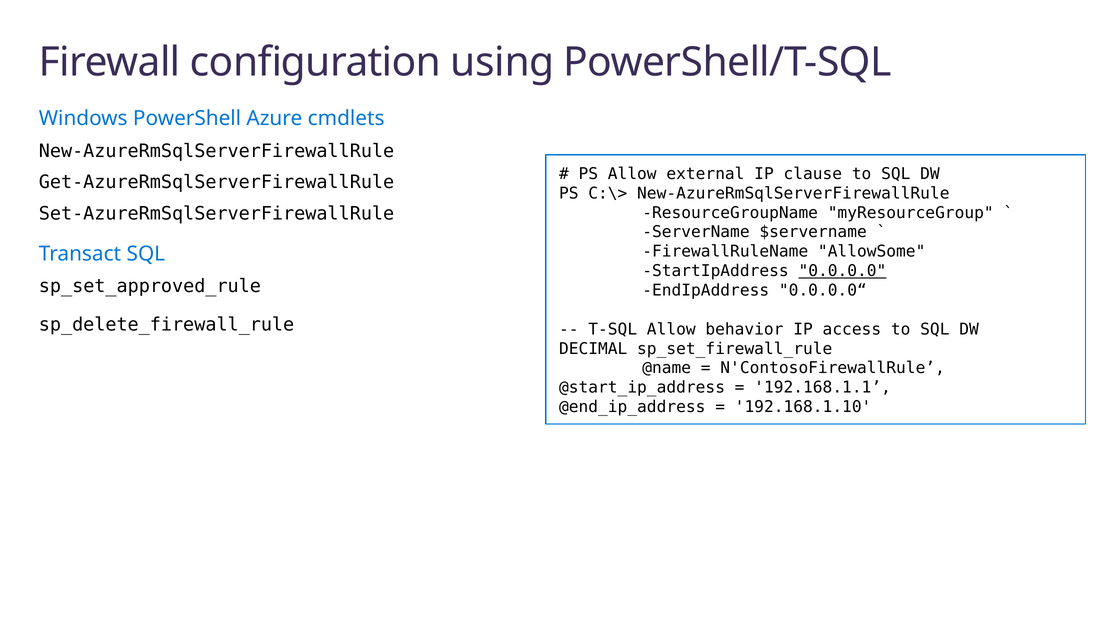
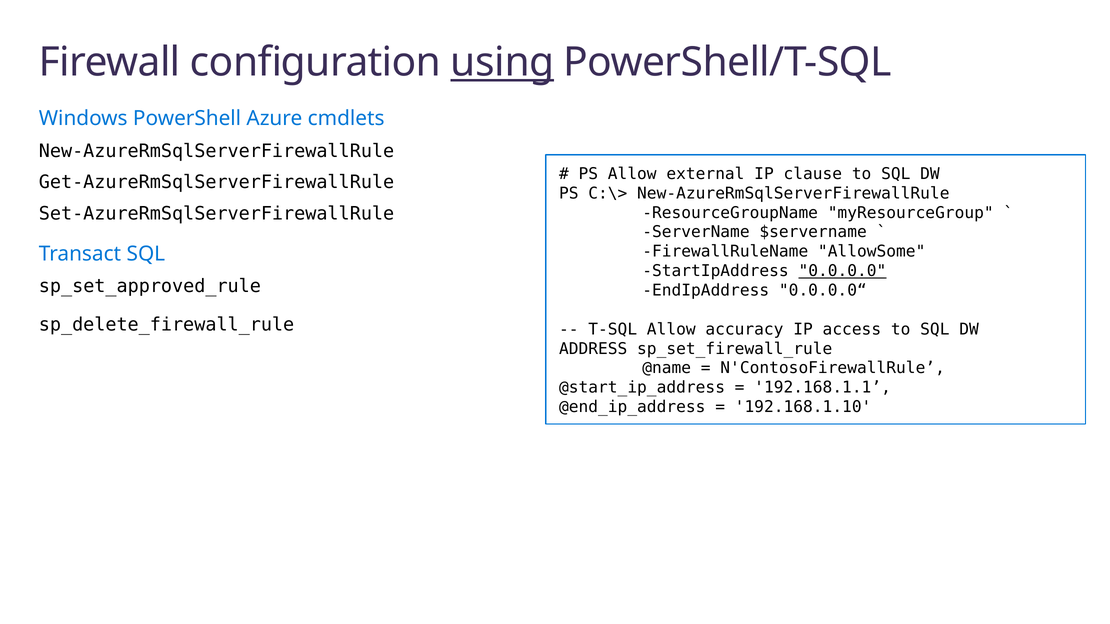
using underline: none -> present
behavior: behavior -> accuracy
DECIMAL: DECIMAL -> ADDRESS
